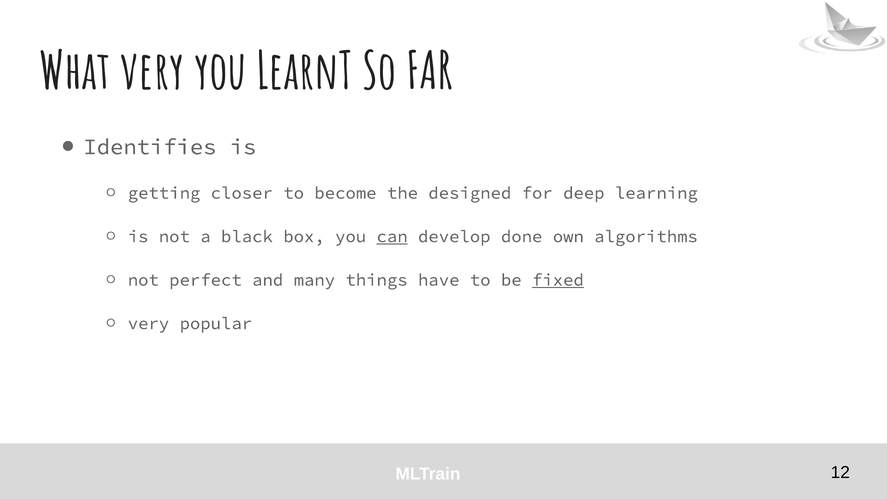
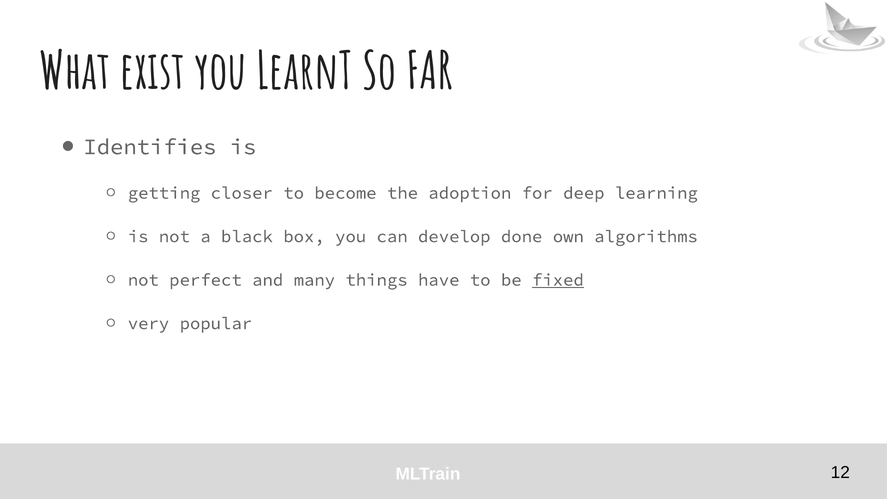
What very: very -> exist
designed: designed -> adoption
can underline: present -> none
